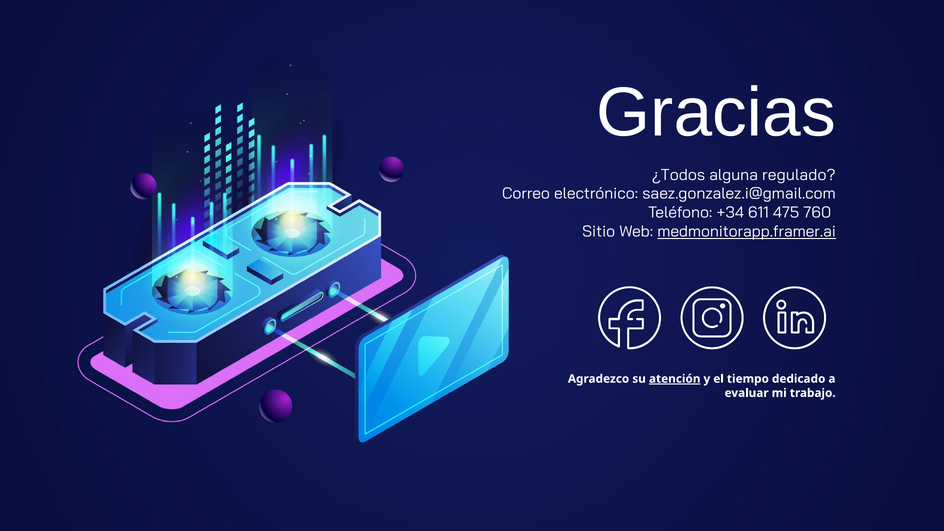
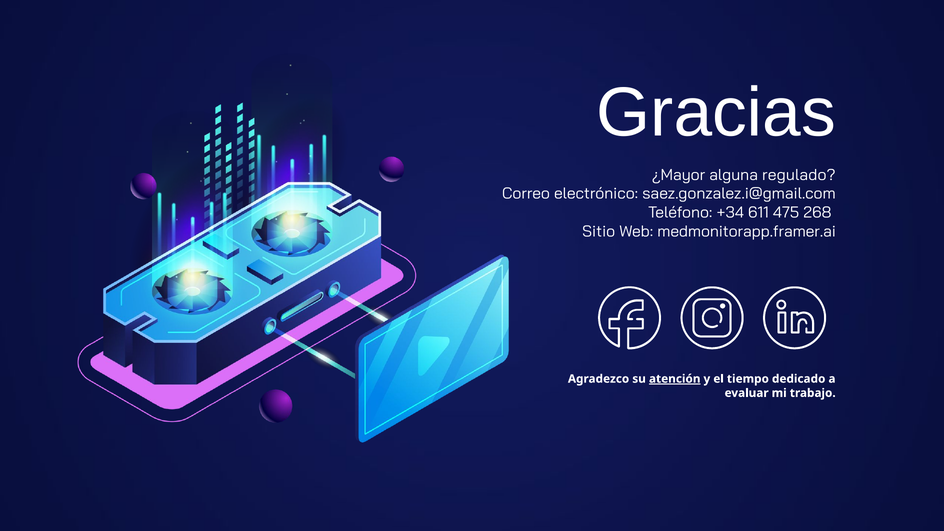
¿Todos: ¿Todos -> ¿Mayor
760: 760 -> 268
medmonitorapp.framer.ai underline: present -> none
